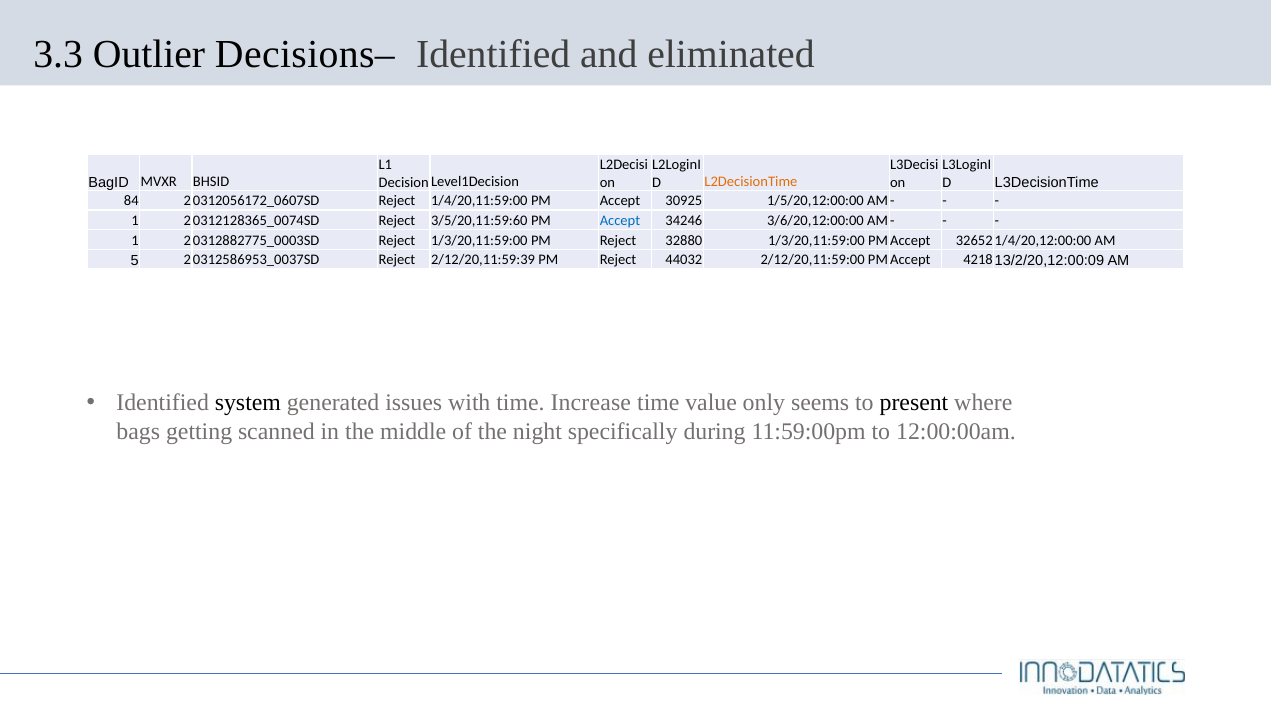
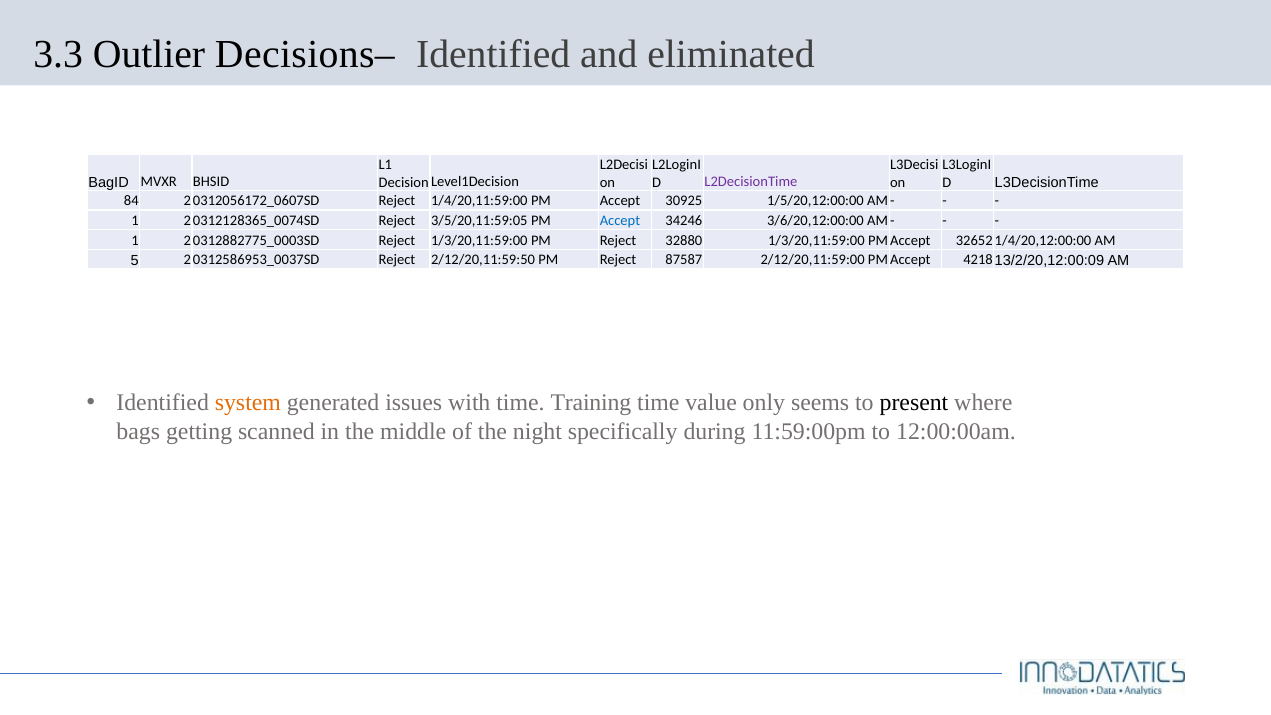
L2DecisionTime colour: orange -> purple
3/5/20,11:59:60: 3/5/20,11:59:60 -> 3/5/20,11:59:05
2/12/20,11:59:39: 2/12/20,11:59:39 -> 2/12/20,11:59:50
44032: 44032 -> 87587
system colour: black -> orange
Increase: Increase -> Training
